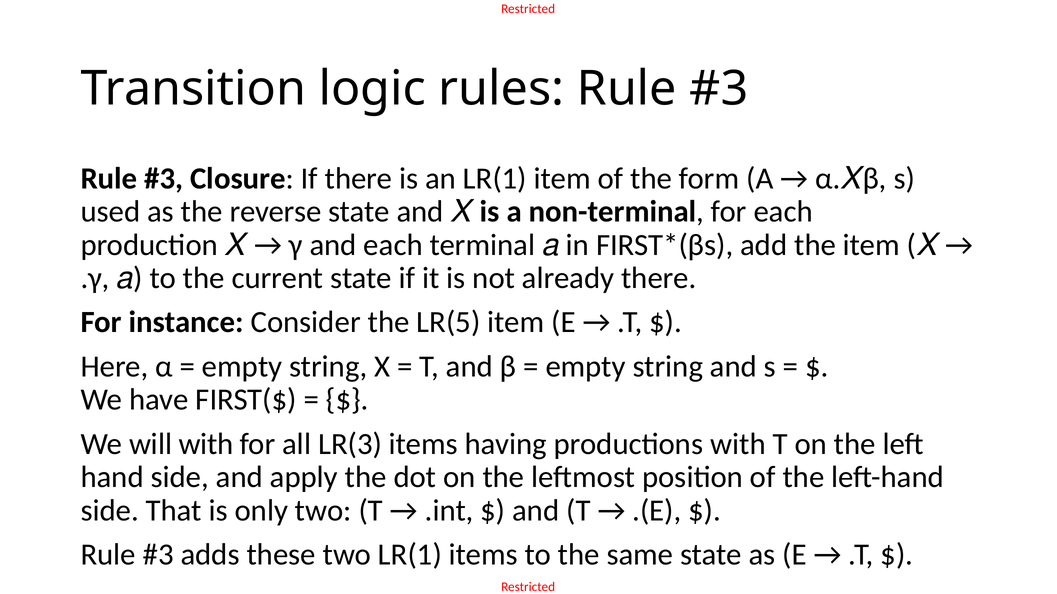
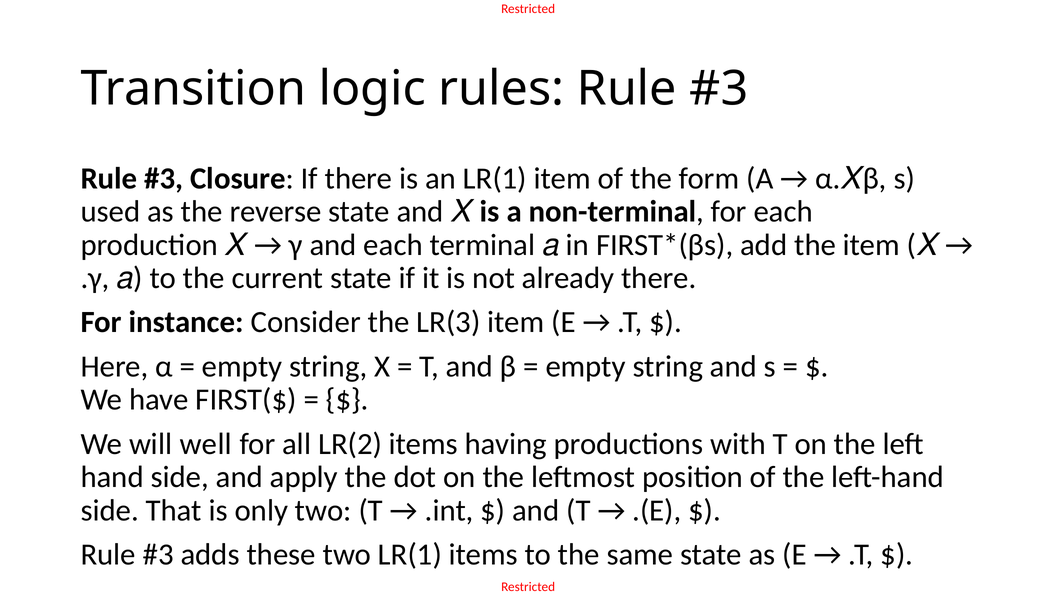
LR(5: LR(5 -> LR(3
will with: with -> well
LR(3: LR(3 -> LR(2
